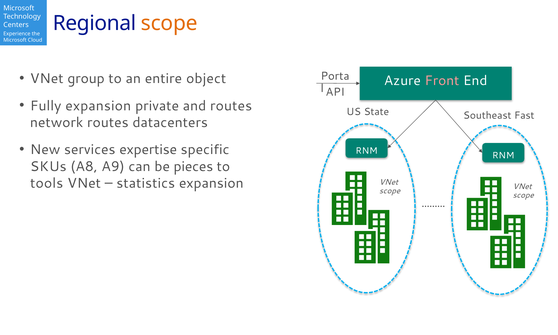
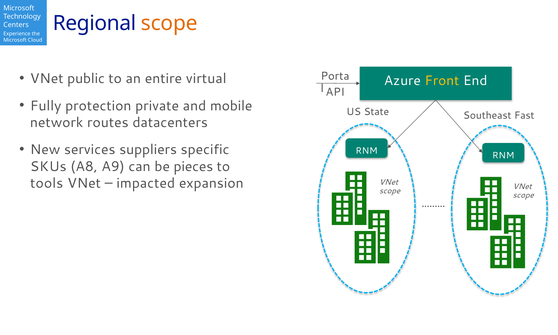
group: group -> public
object: object -> virtual
Front colour: pink -> yellow
Fully expansion: expansion -> protection
and routes: routes -> mobile
expertise: expertise -> suppliers
statistics: statistics -> impacted
